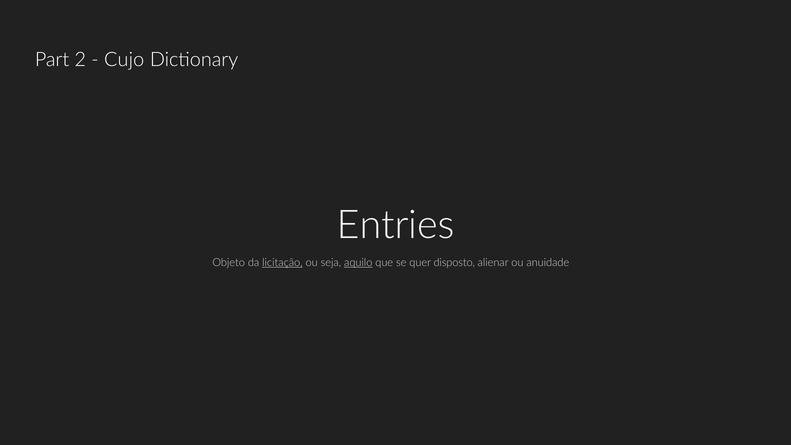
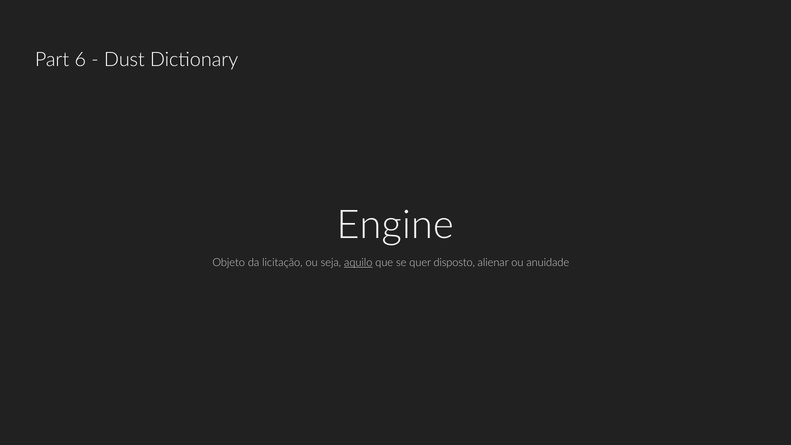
2: 2 -> 6
Cujo: Cujo -> Dust
Entries: Entries -> Engine
licitação underline: present -> none
